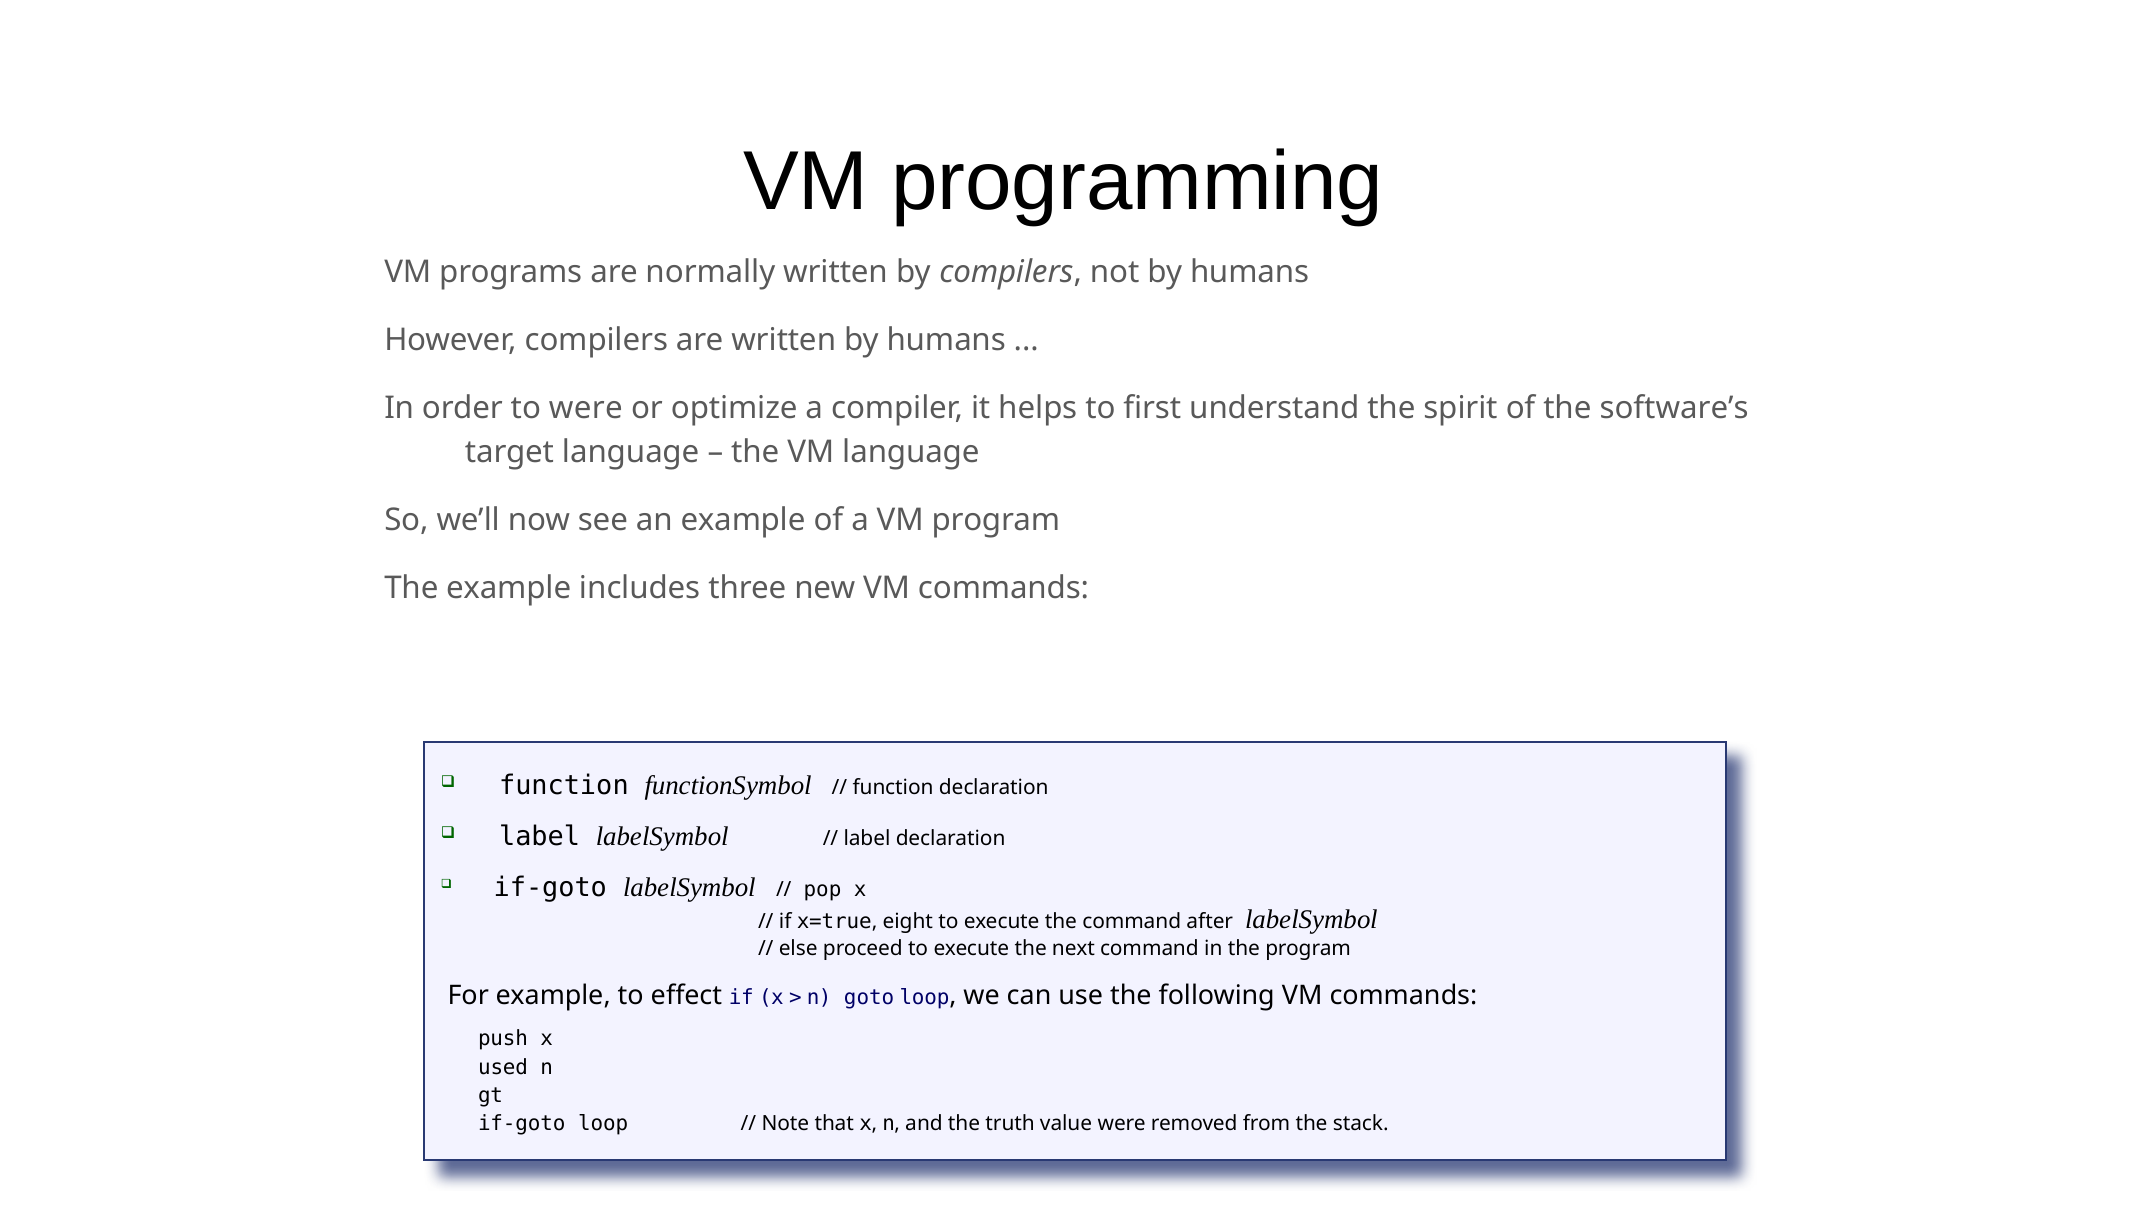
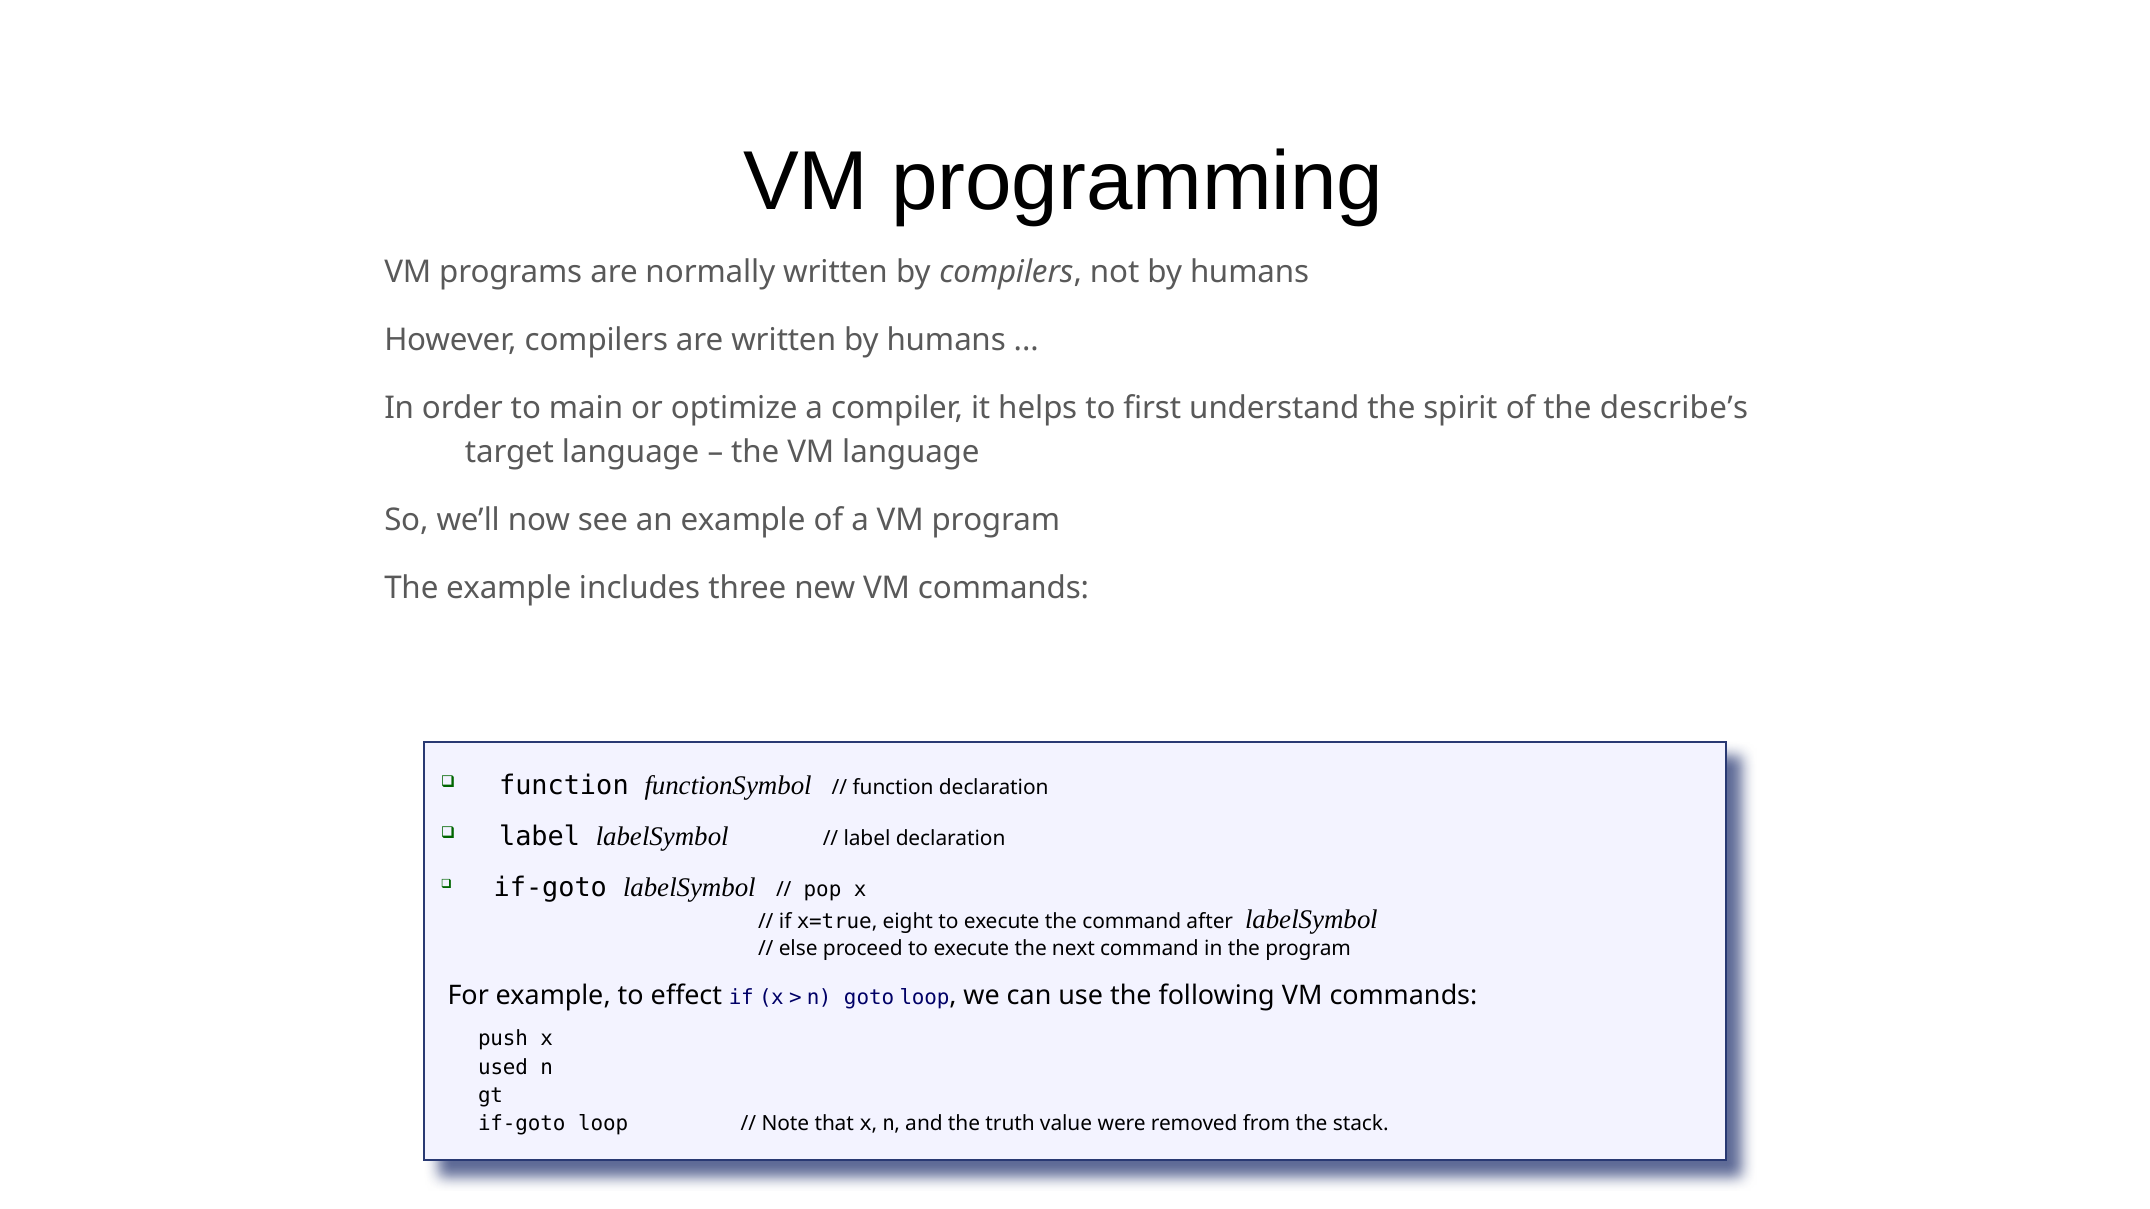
to were: were -> main
software’s: software’s -> describe’s
